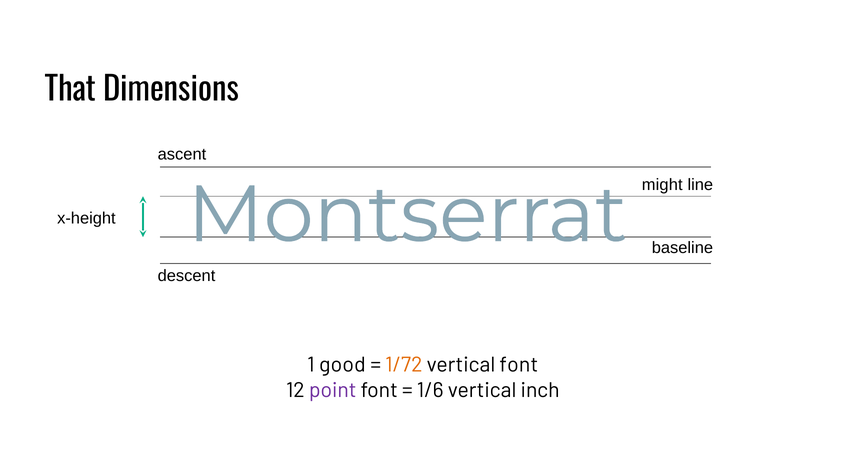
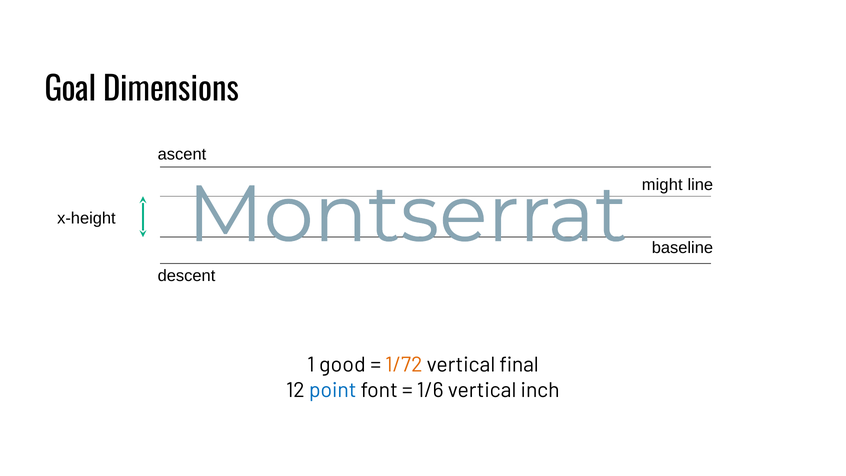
That: That -> Goal
vertical font: font -> final
point colour: purple -> blue
